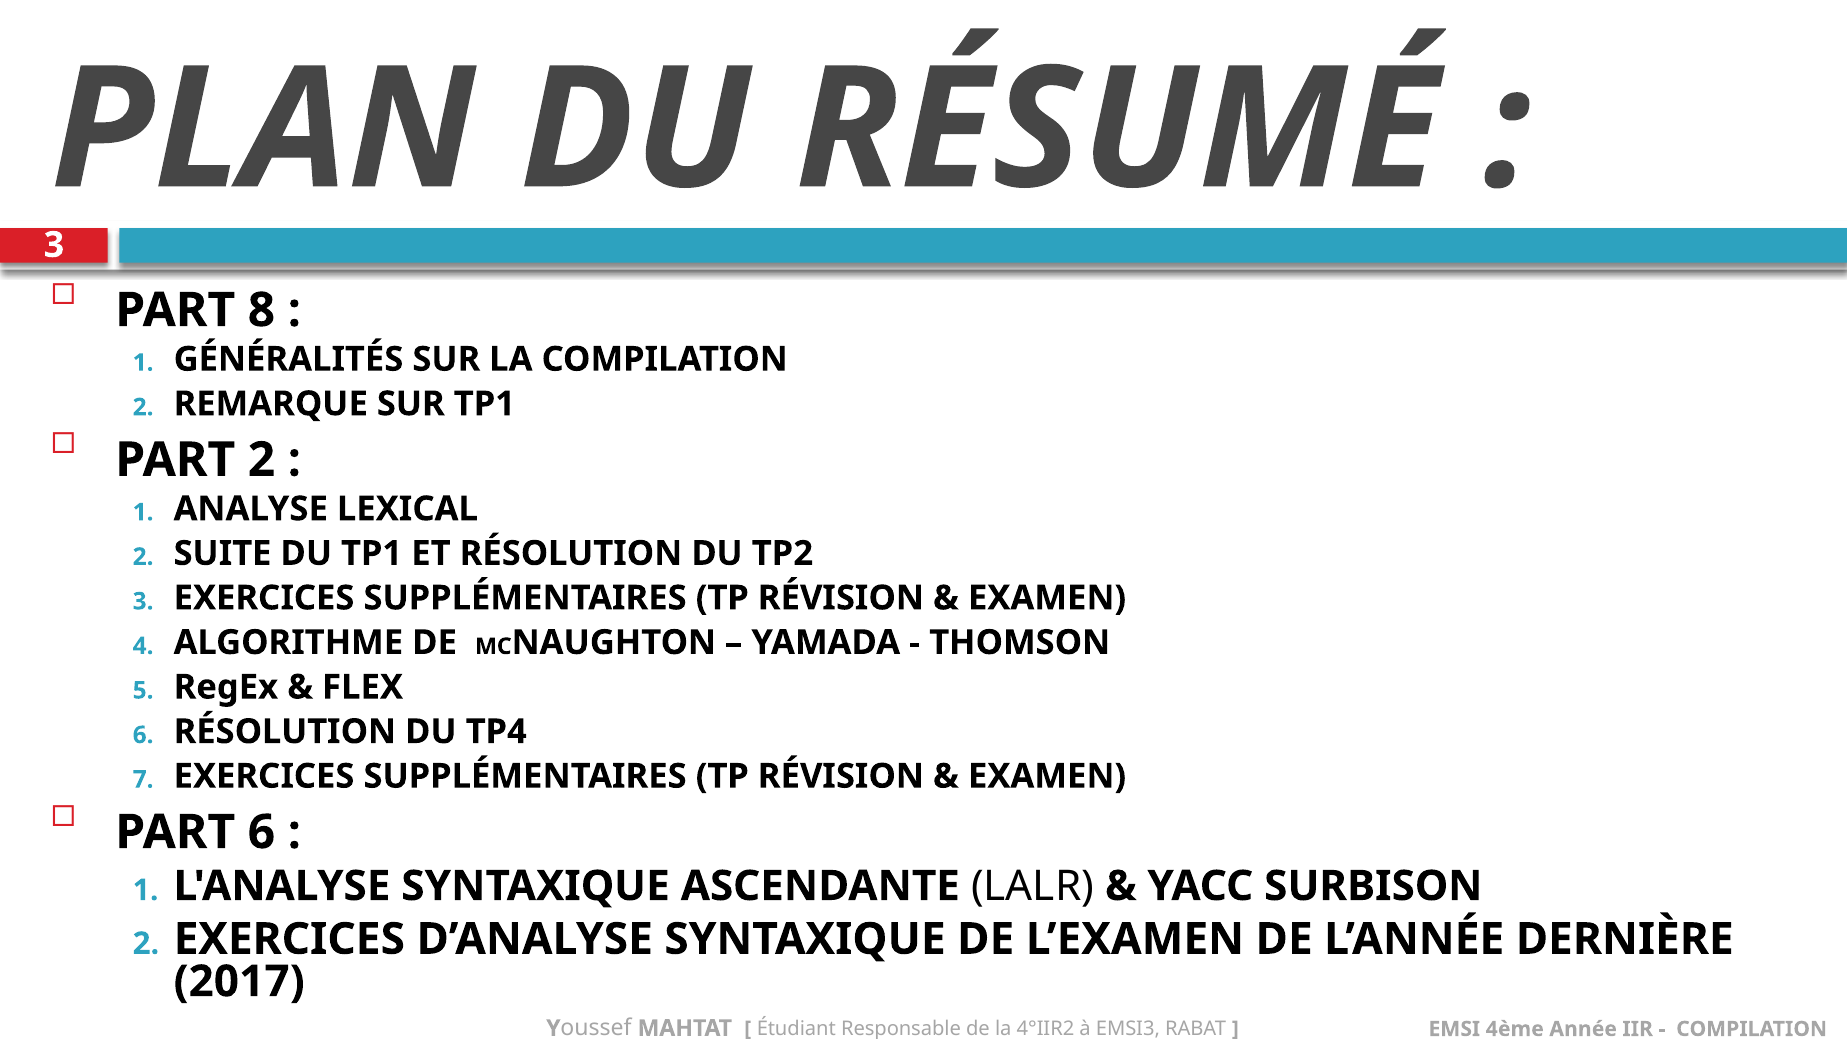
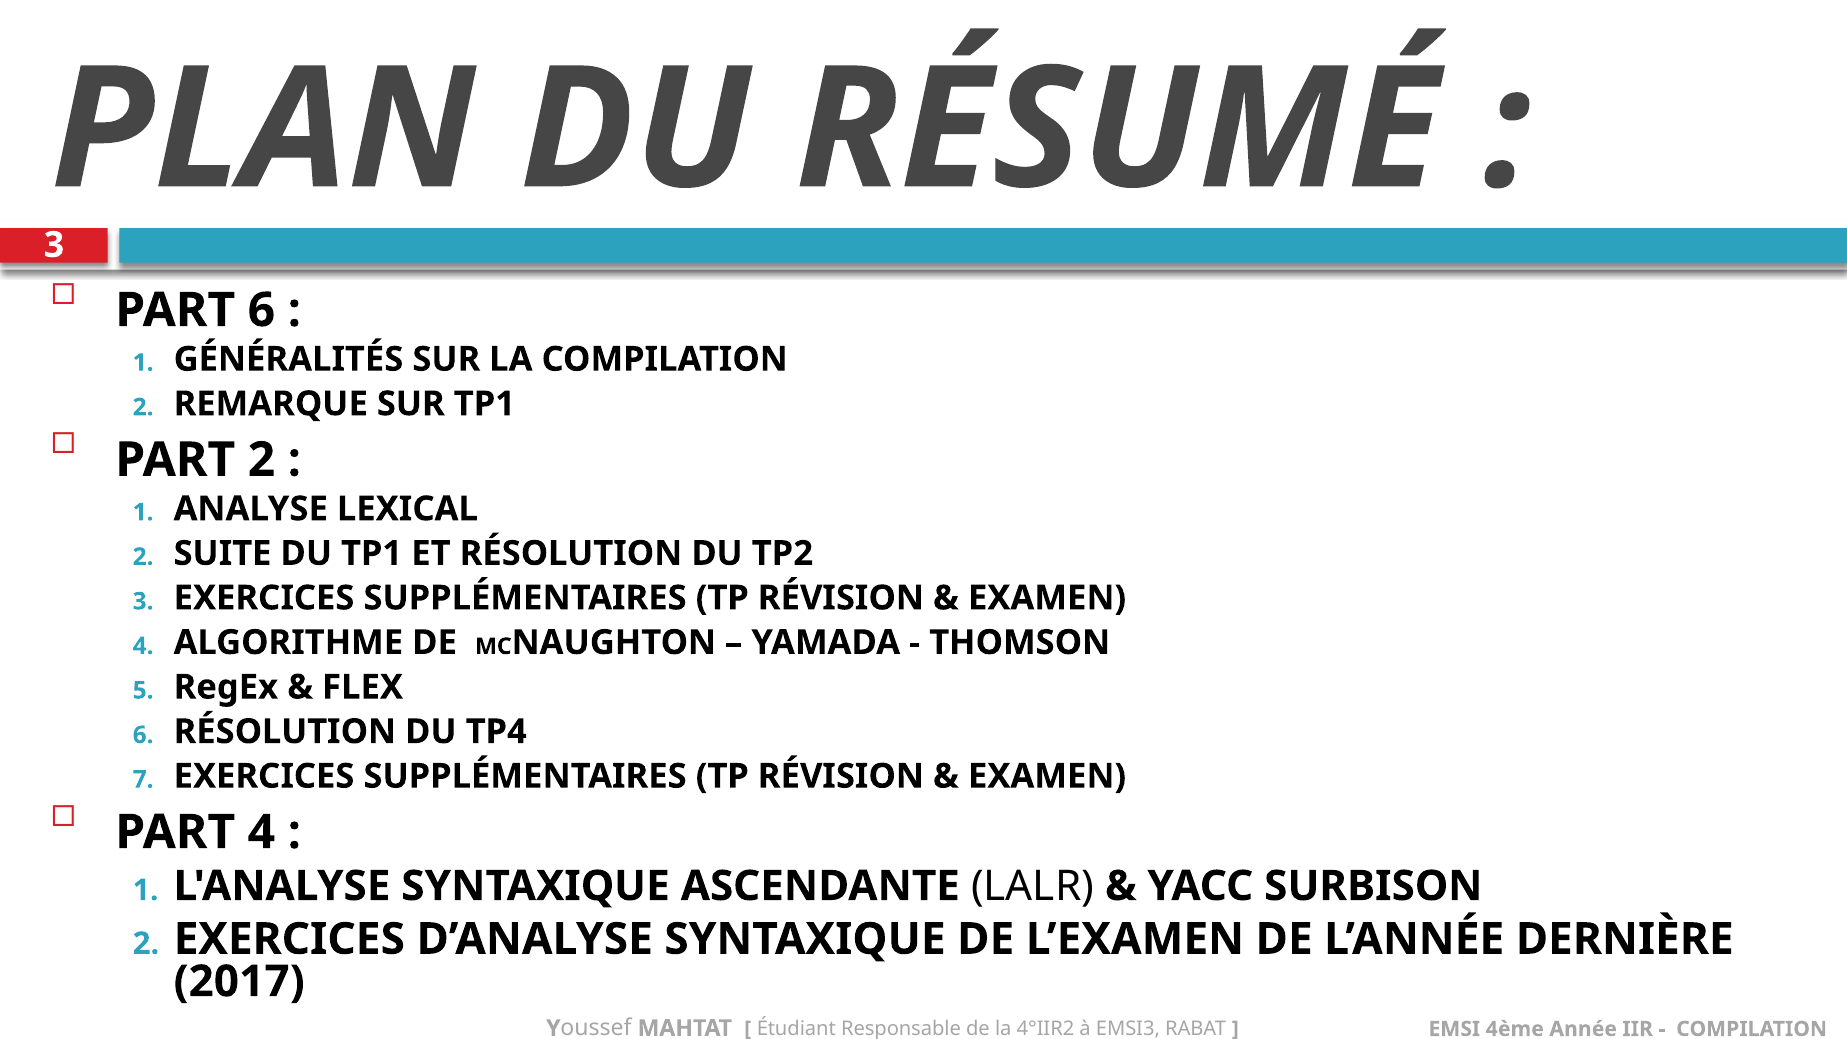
PART 8: 8 -> 6
PART 6: 6 -> 4
